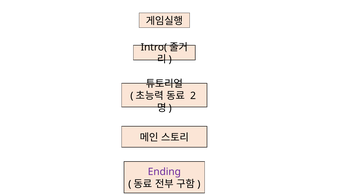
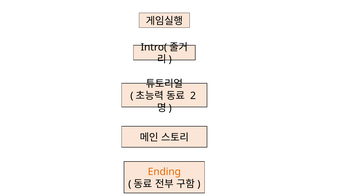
Ending colour: purple -> orange
